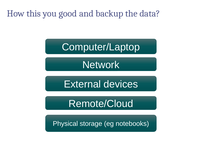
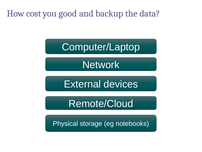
this: this -> cost
